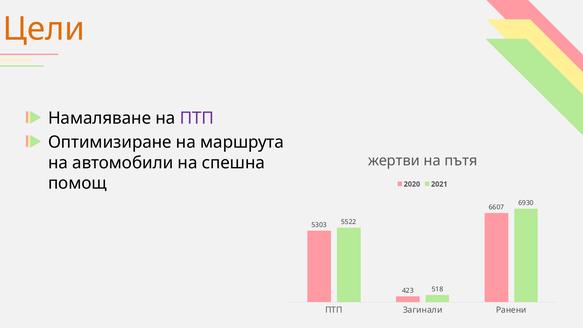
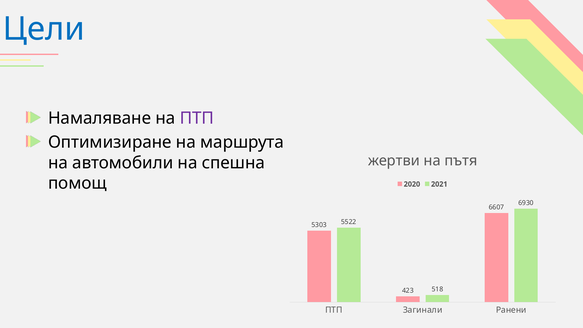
Цели colour: orange -> blue
